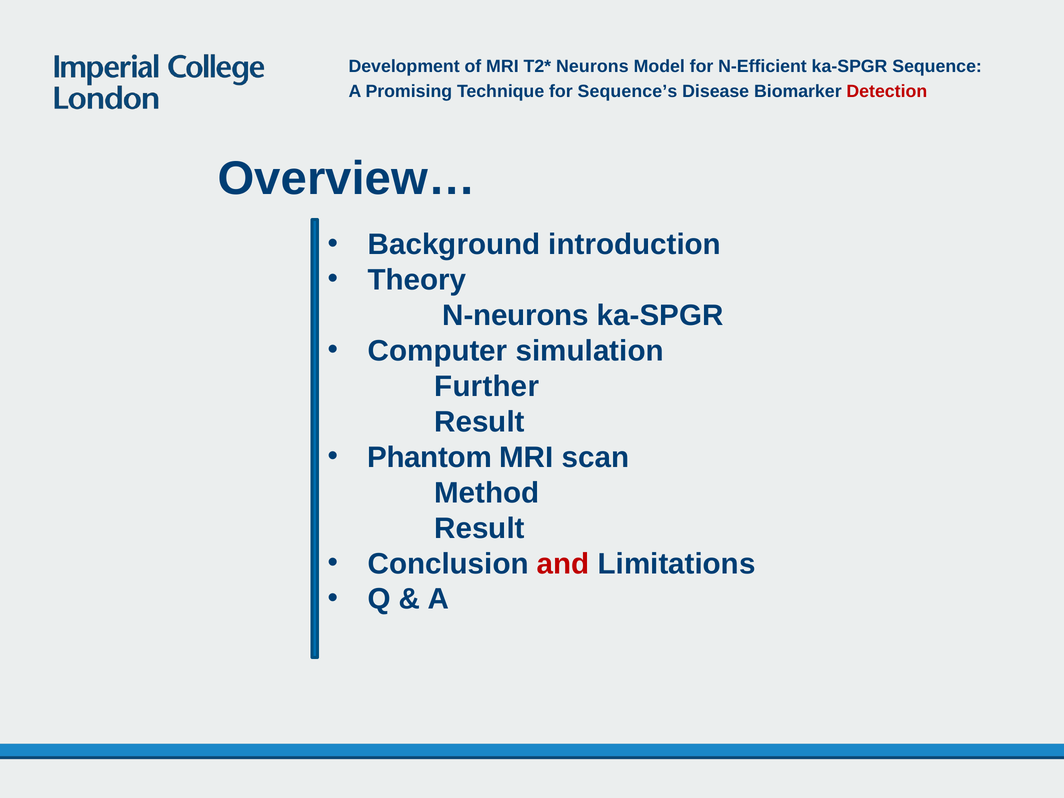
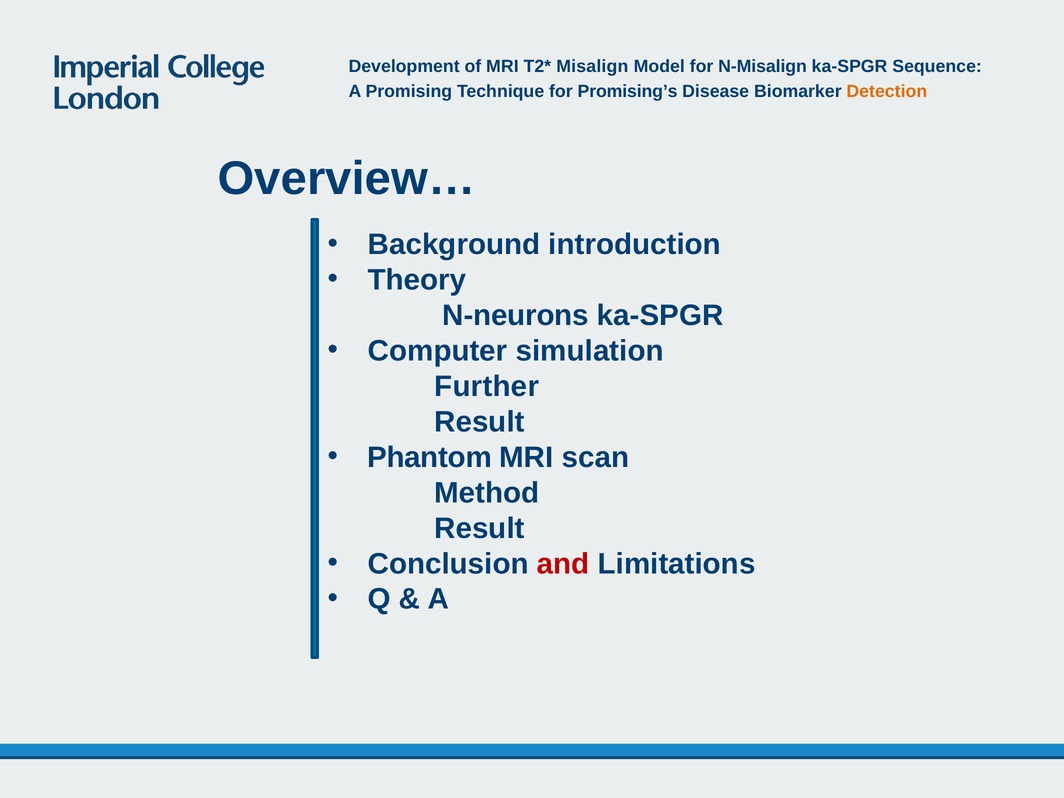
Neurons: Neurons -> Misalign
N-Efficient: N-Efficient -> N-Misalign
Sequence’s: Sequence’s -> Promising’s
Detection colour: red -> orange
